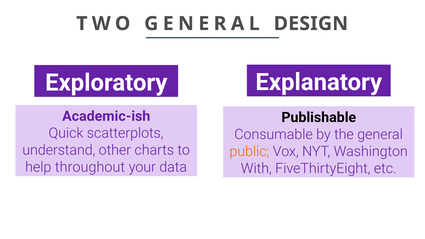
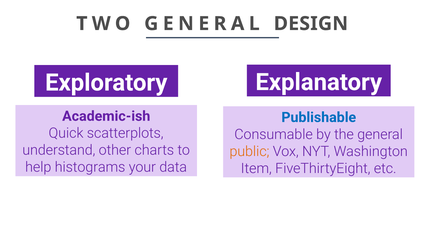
Publishable colour: black -> blue
throughout: throughout -> histograms
With: With -> Item
